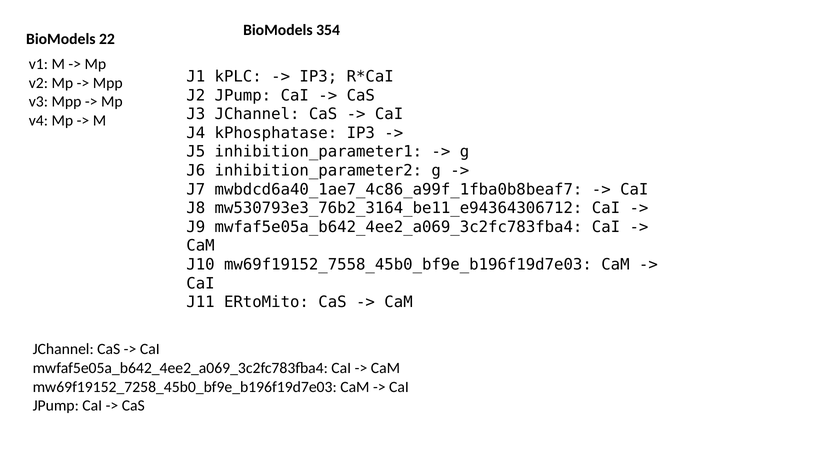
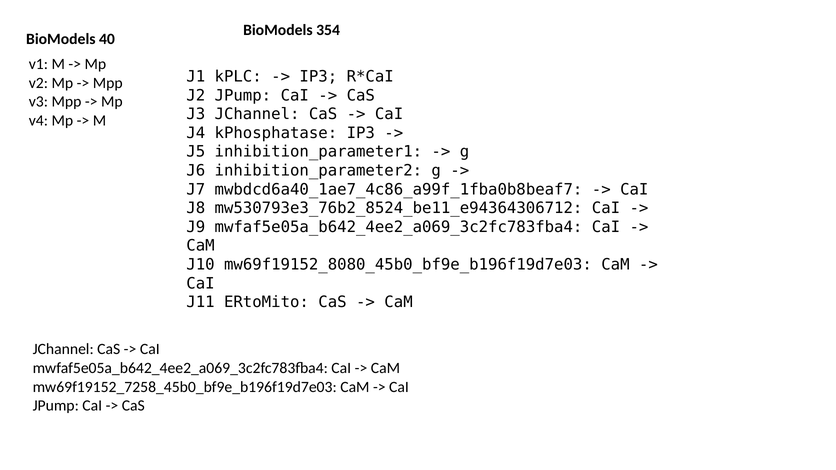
22: 22 -> 40
mw530793e3_76b2_3164_be11_e94364306712: mw530793e3_76b2_3164_be11_e94364306712 -> mw530793e3_76b2_8524_be11_e94364306712
mw69f19152_7558_45b0_bf9e_b196f19d7e03: mw69f19152_7558_45b0_bf9e_b196f19d7e03 -> mw69f19152_8080_45b0_bf9e_b196f19d7e03
